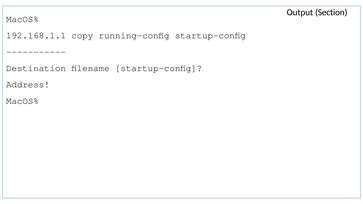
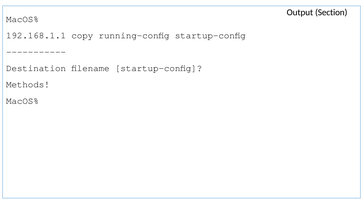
Address: Address -> Methods
